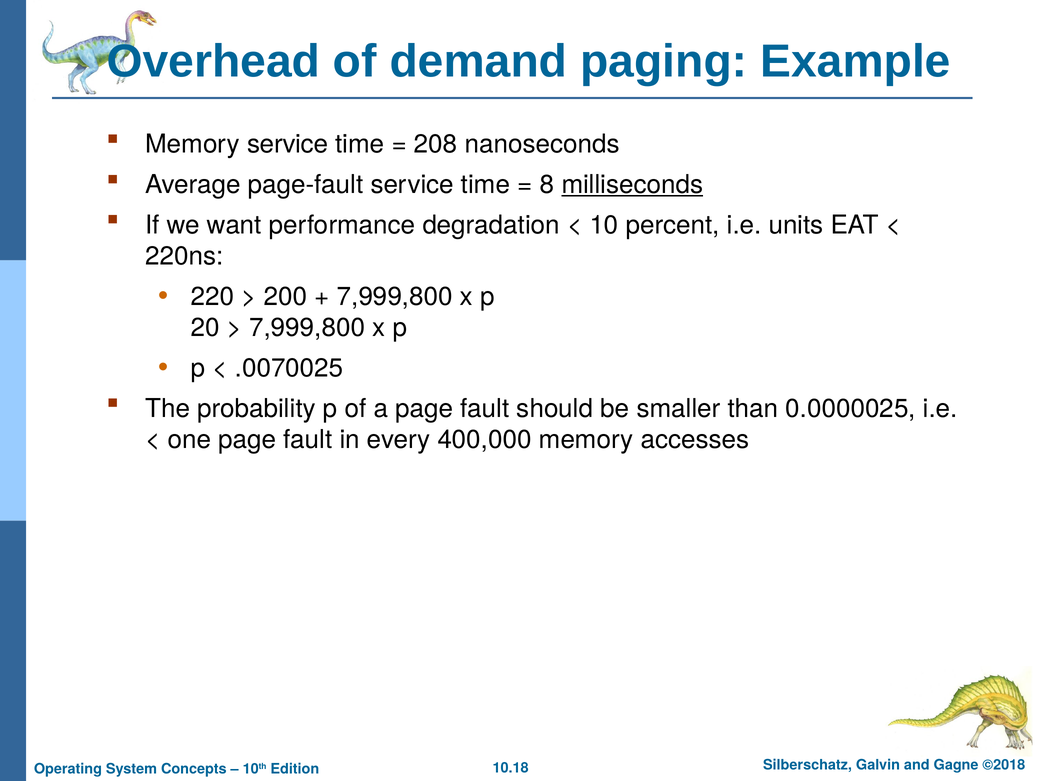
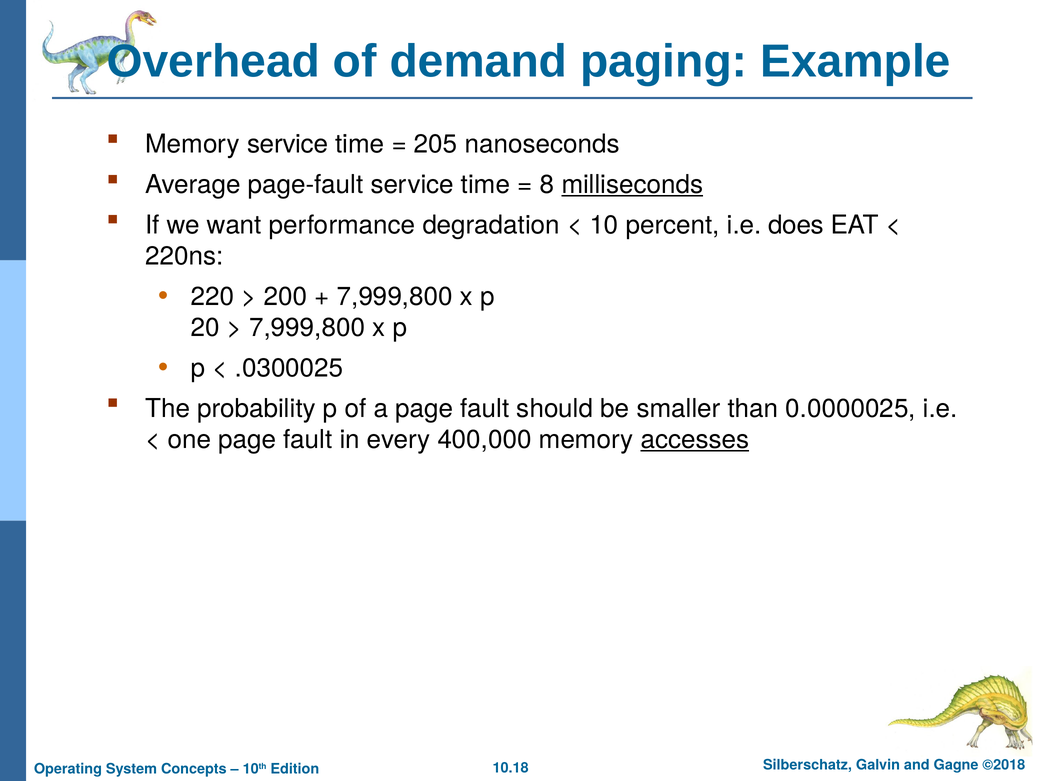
208: 208 -> 205
units: units -> does
.0070025: .0070025 -> .0300025
accesses underline: none -> present
